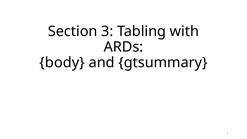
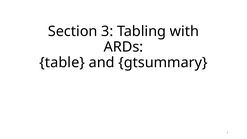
body: body -> table
